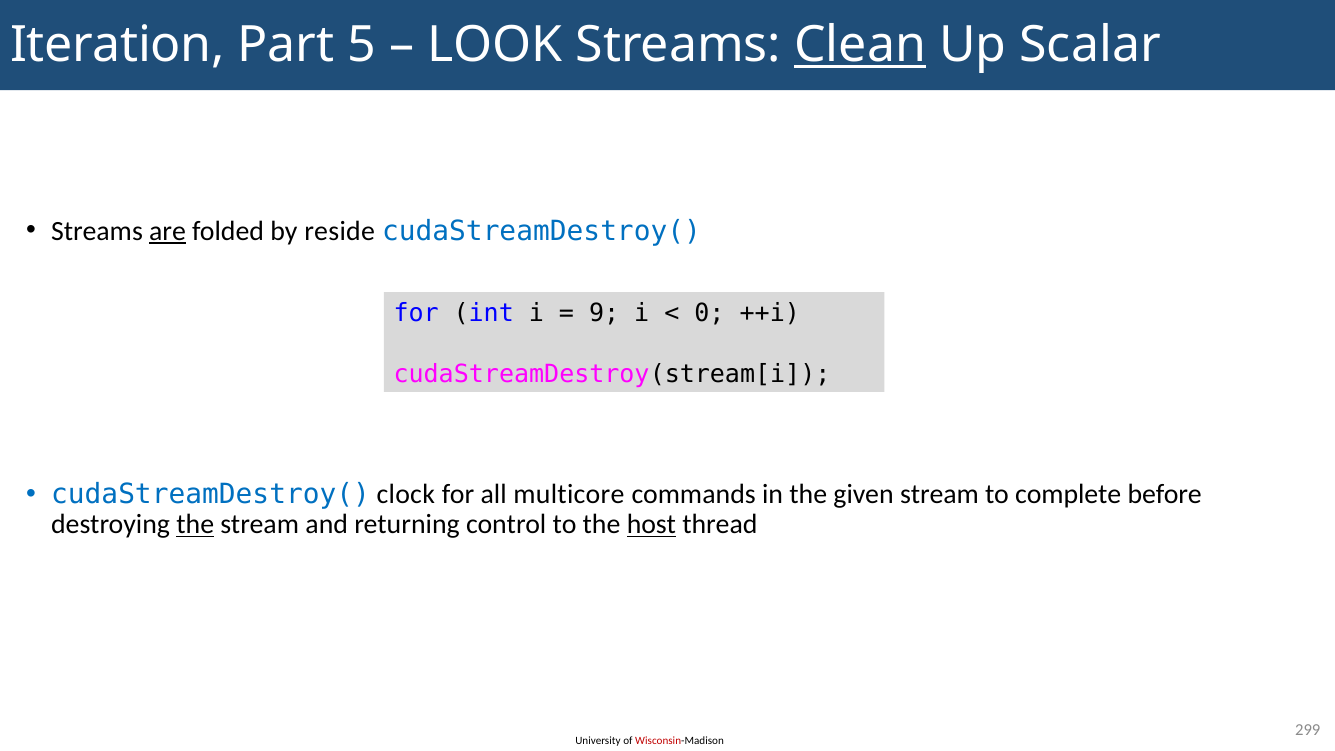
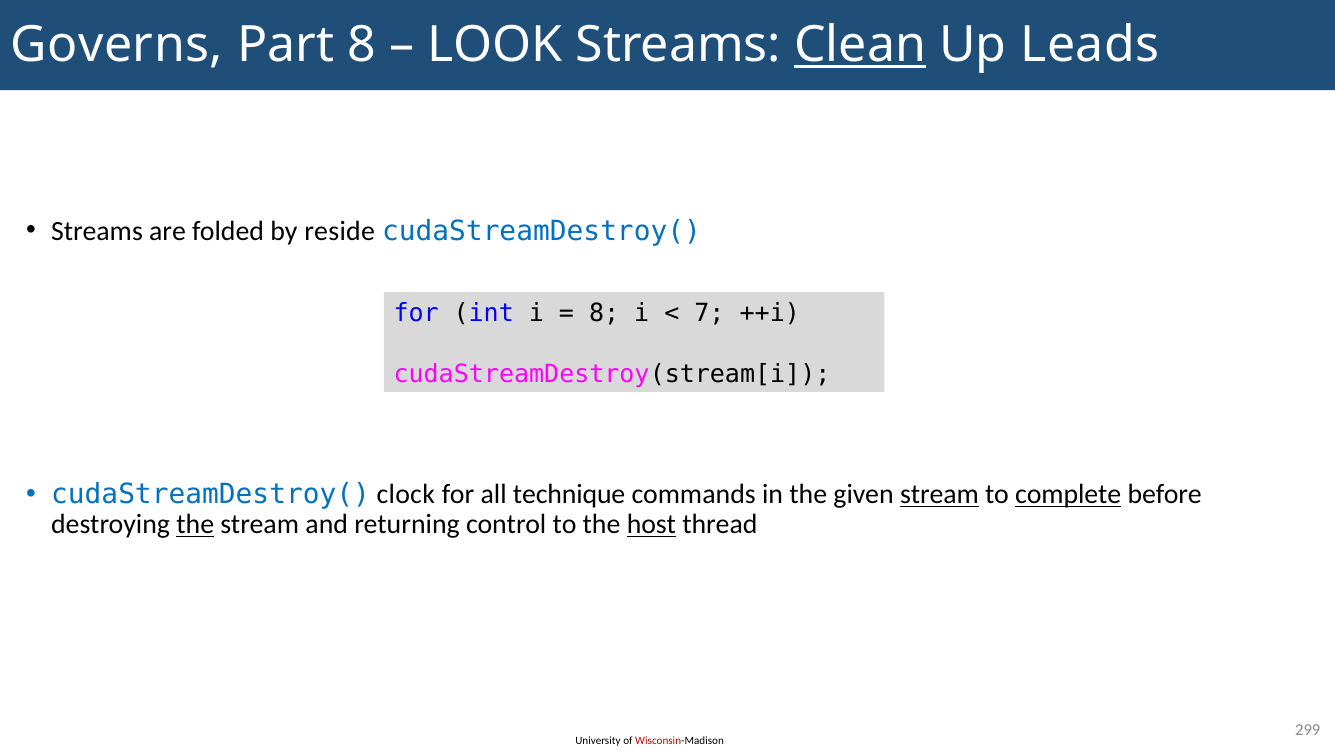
Iteration: Iteration -> Governs
Part 5: 5 -> 8
Scalar: Scalar -> Leads
are underline: present -> none
9 at (604, 314): 9 -> 8
0: 0 -> 7
multicore: multicore -> technique
stream at (939, 495) underline: none -> present
complete underline: none -> present
